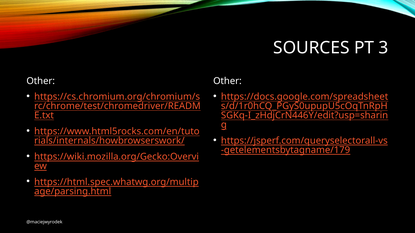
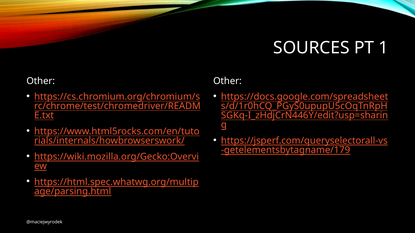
3: 3 -> 1
